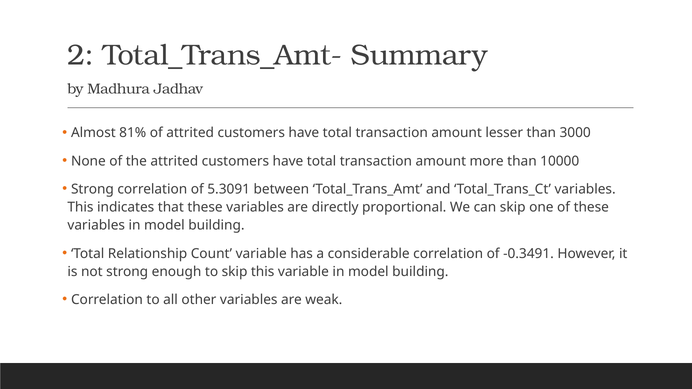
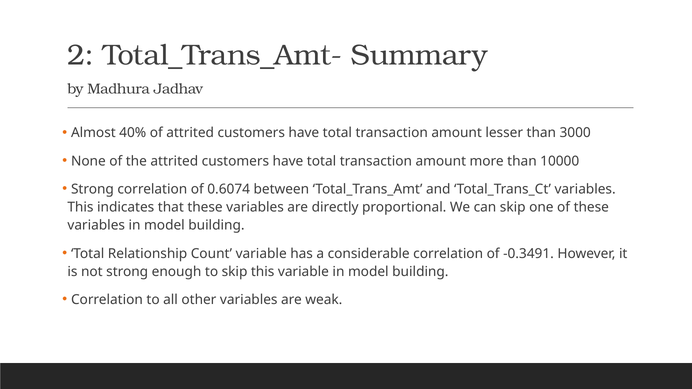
81%: 81% -> 40%
5.3091: 5.3091 -> 0.6074
